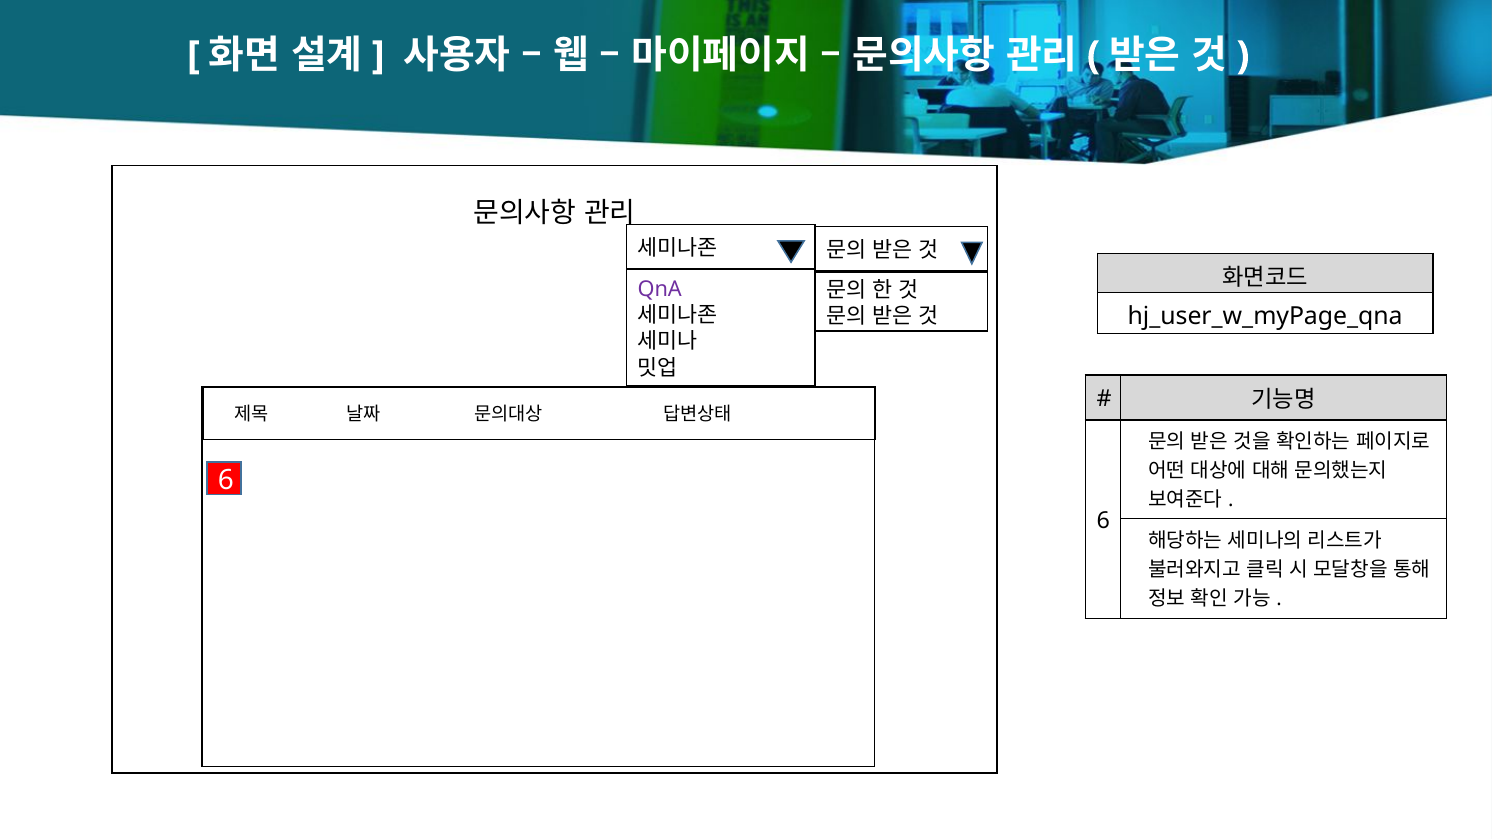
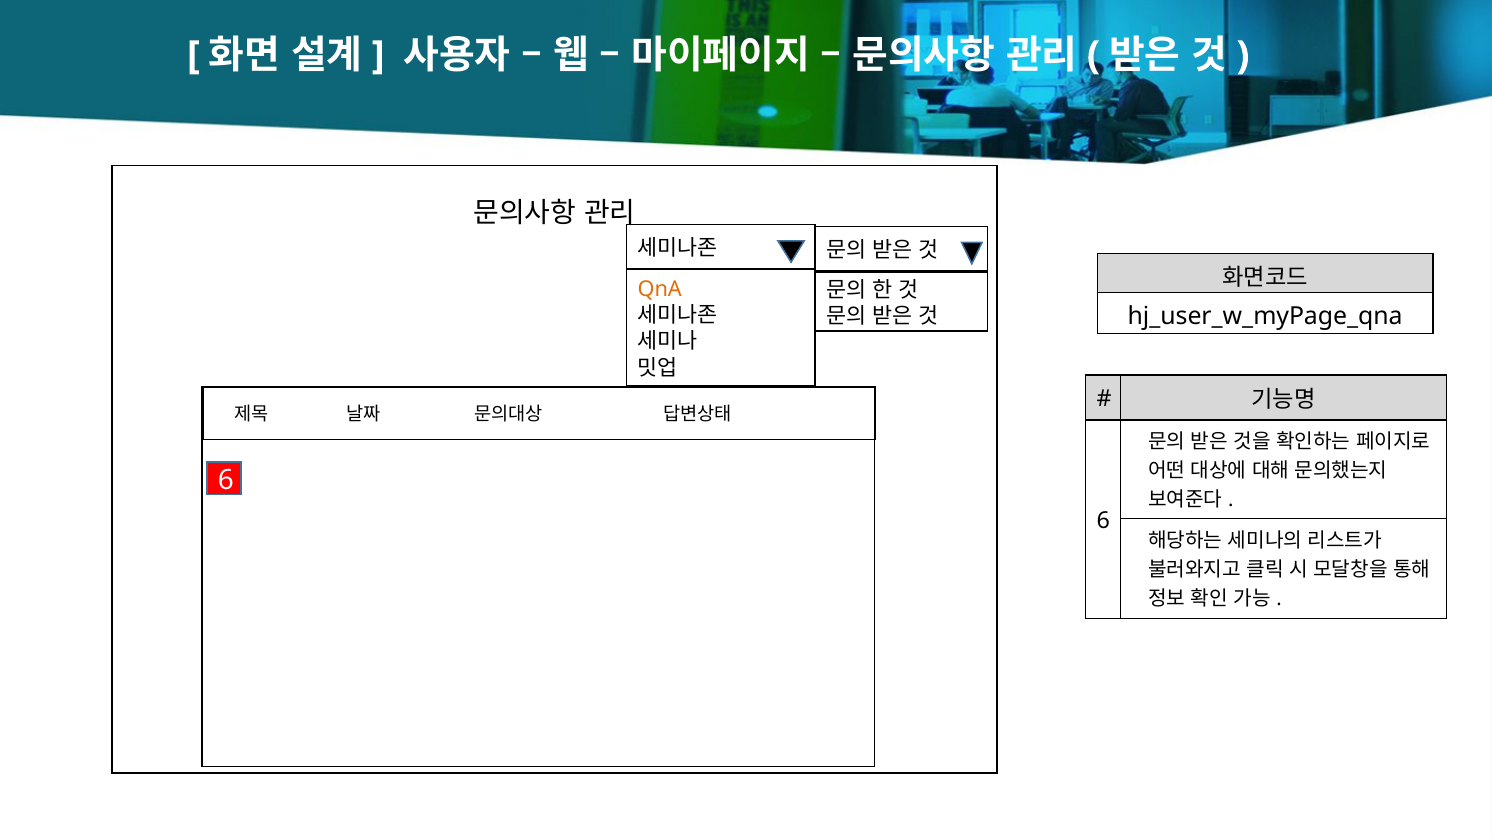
QnA colour: purple -> orange
